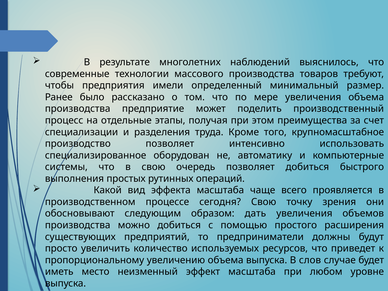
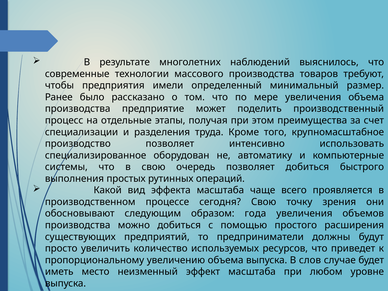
дать: дать -> года
